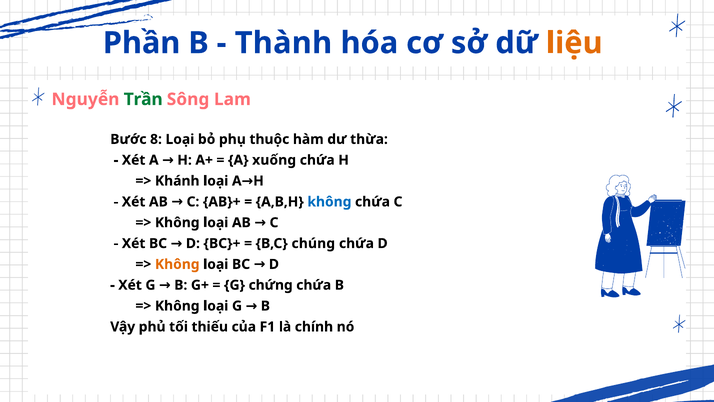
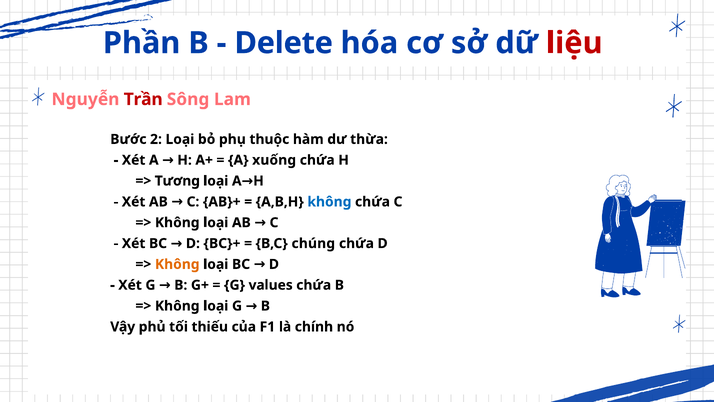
Thành: Thành -> Delete
liệu colour: orange -> red
Trần colour: green -> red
8: 8 -> 2
Khánh: Khánh -> Tương
chứng: chứng -> values
